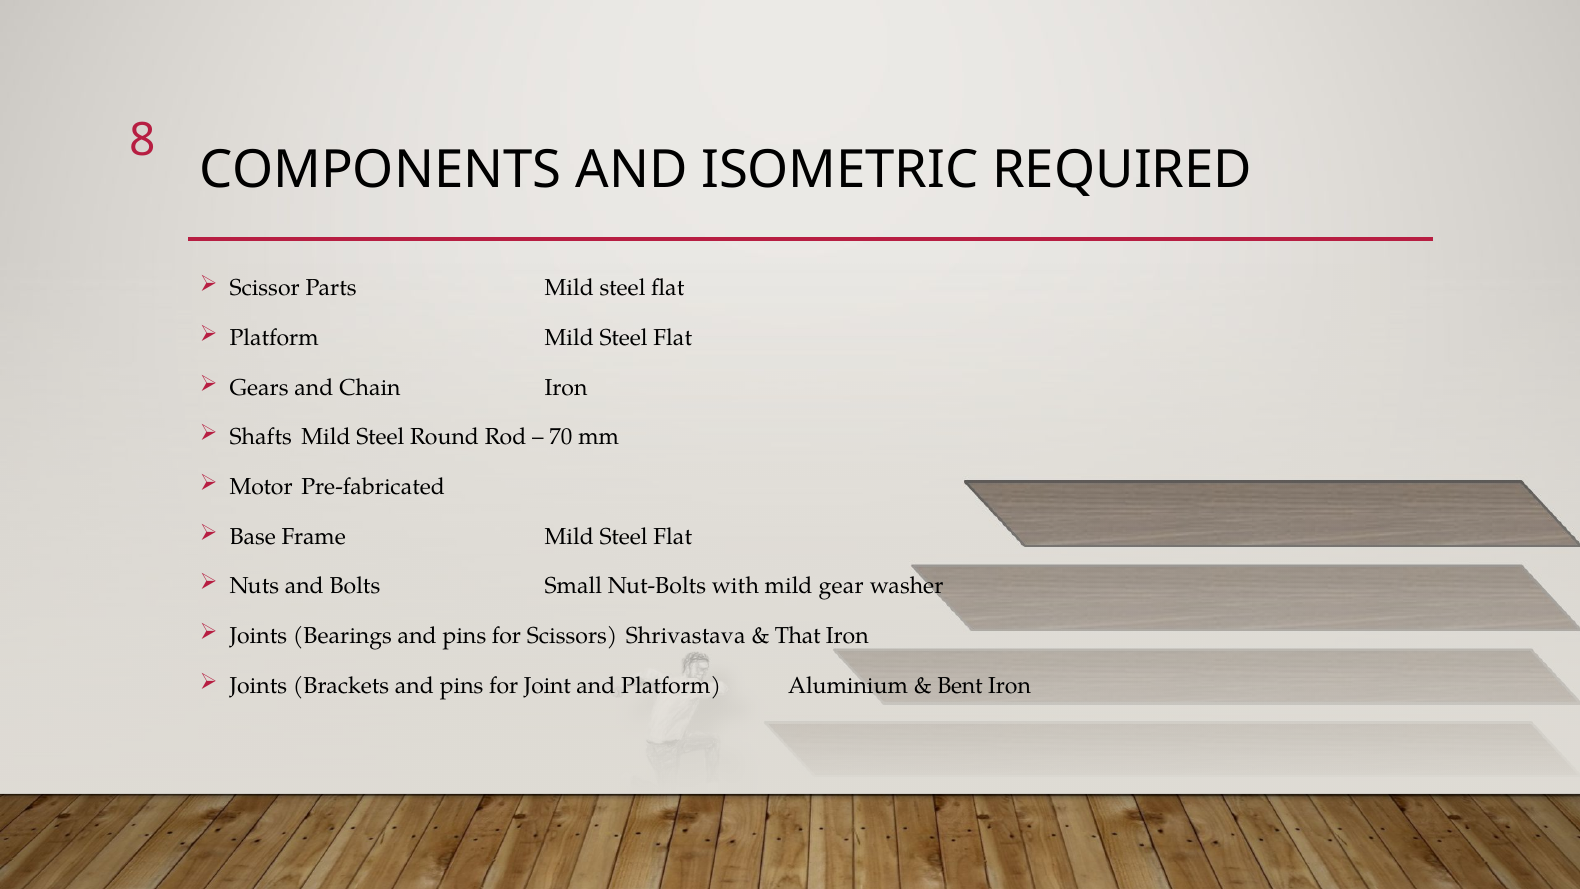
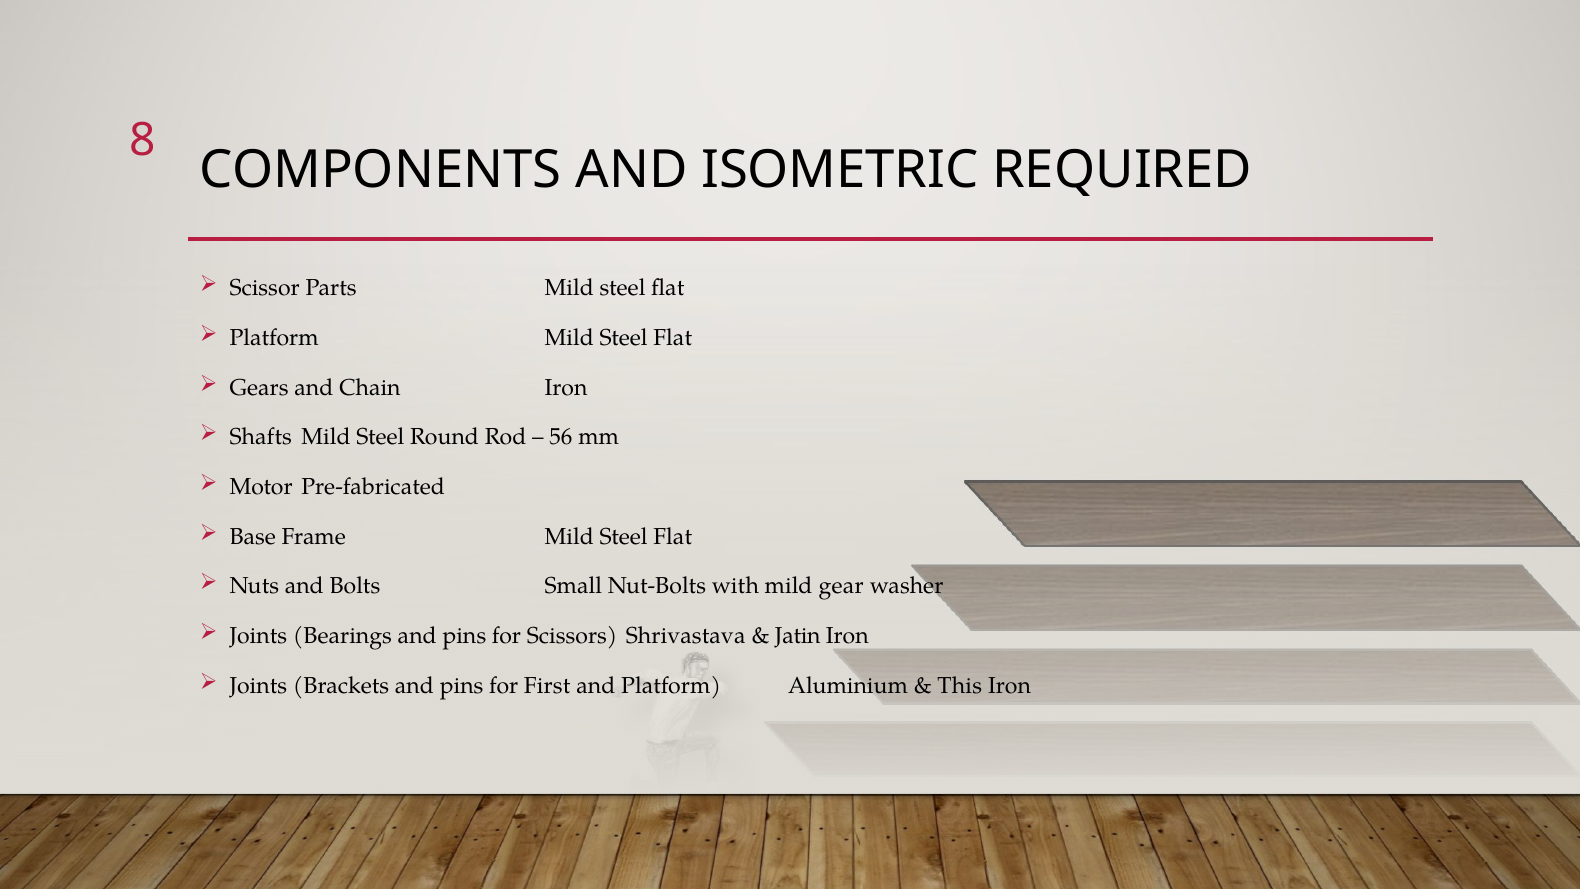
70: 70 -> 56
That: That -> Jatin
Joint: Joint -> First
Bent: Bent -> This
